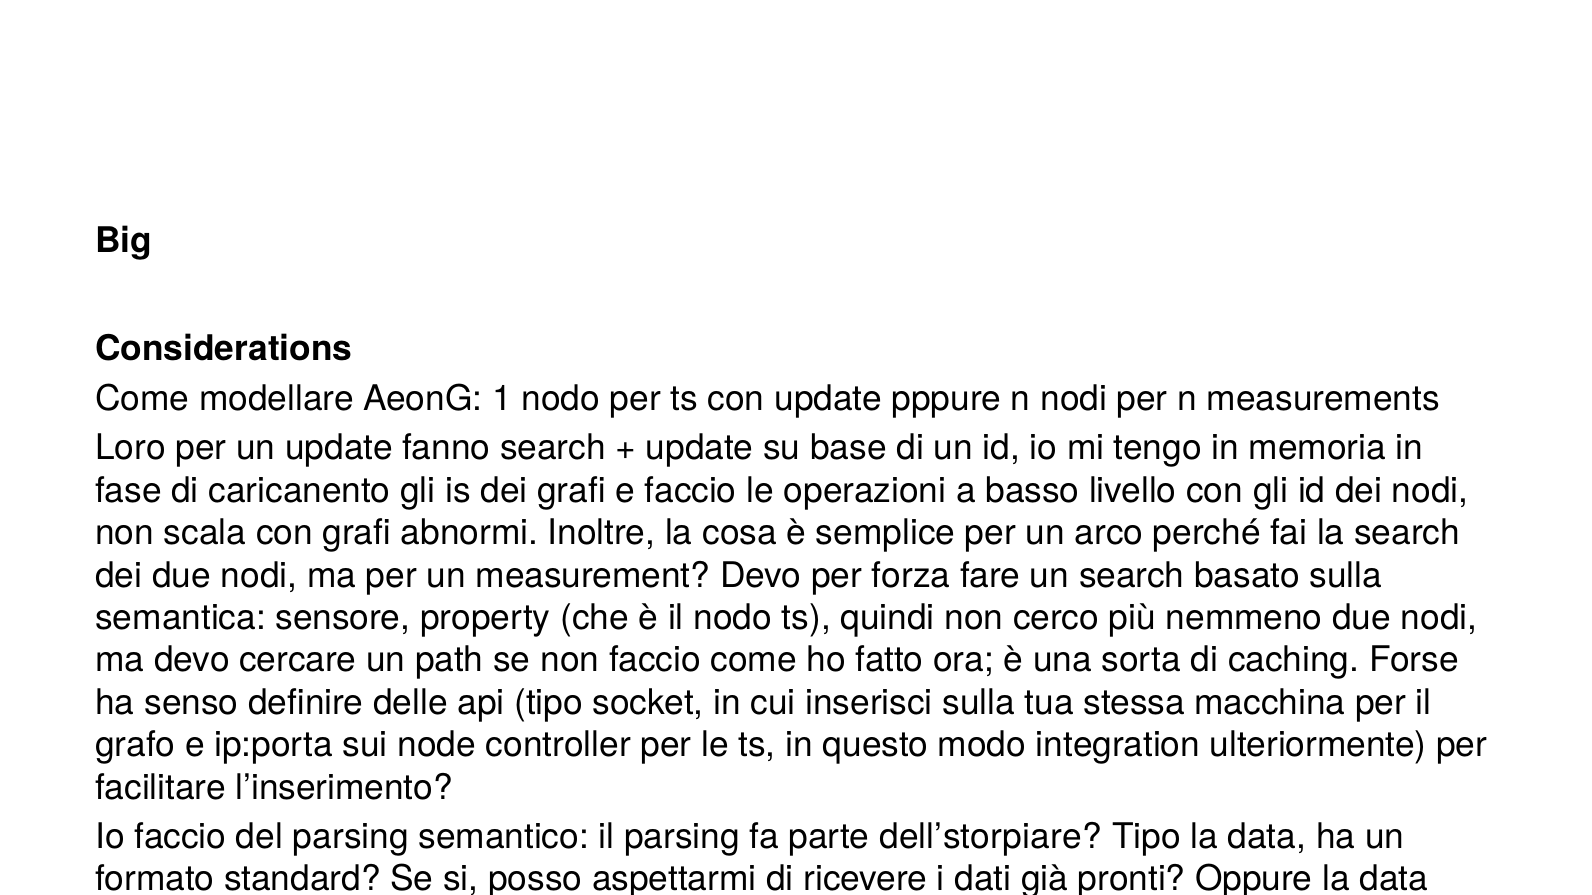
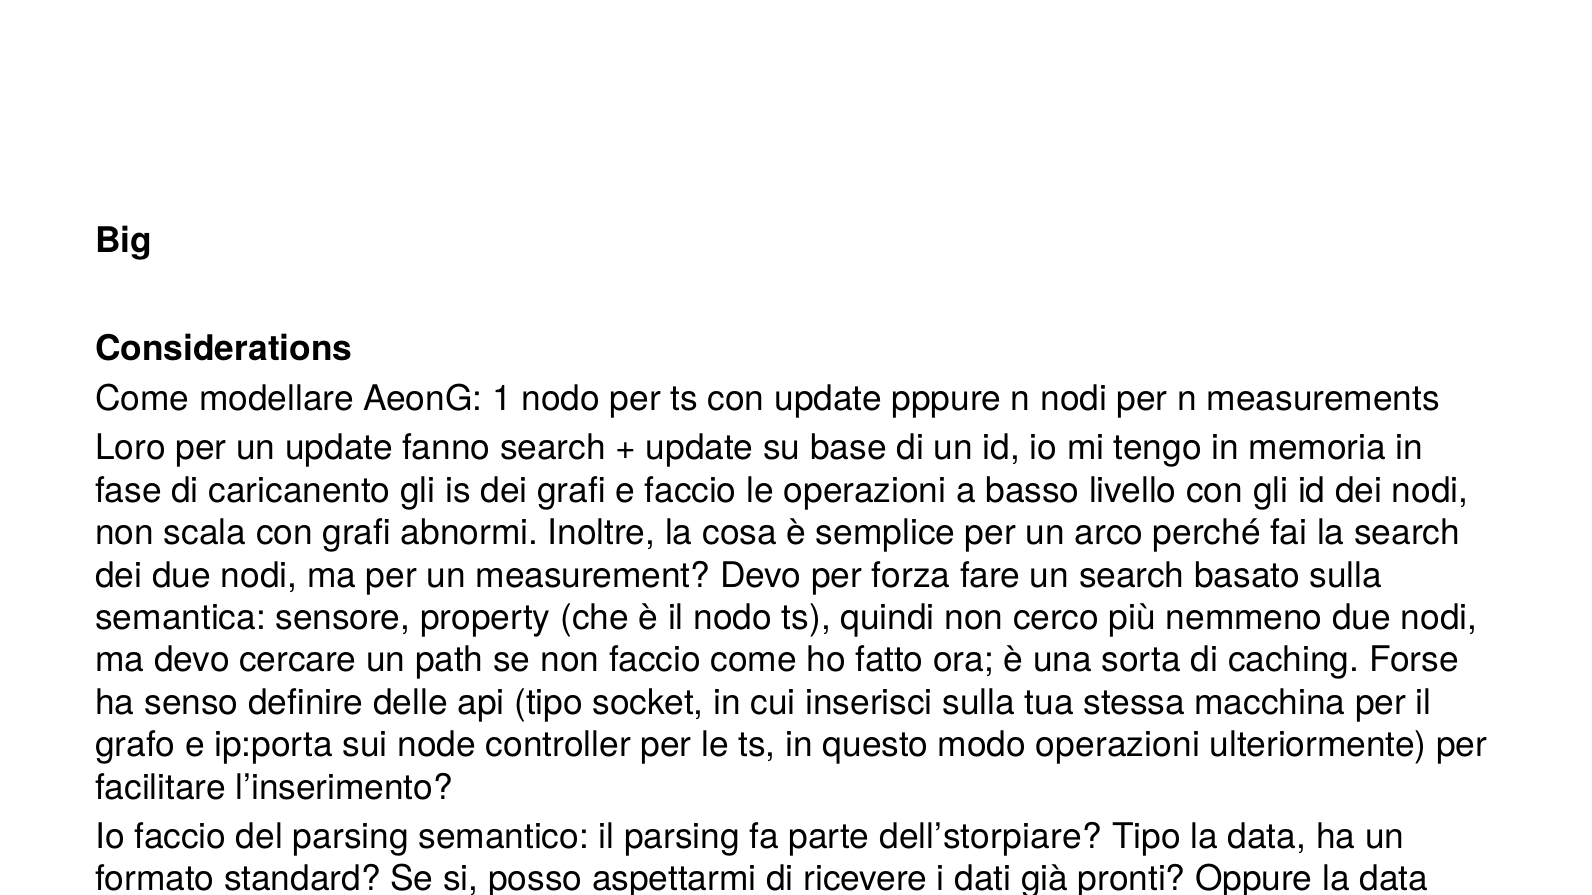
modo integration: integration -> operazioni
